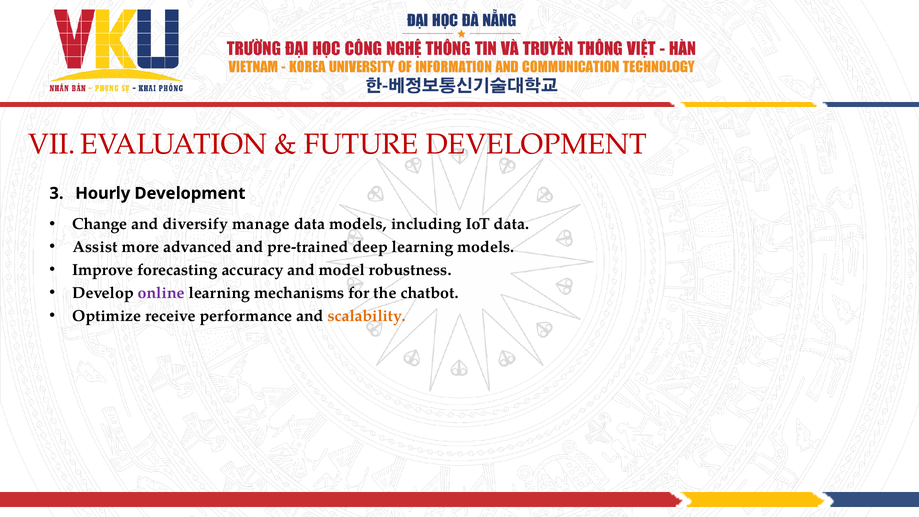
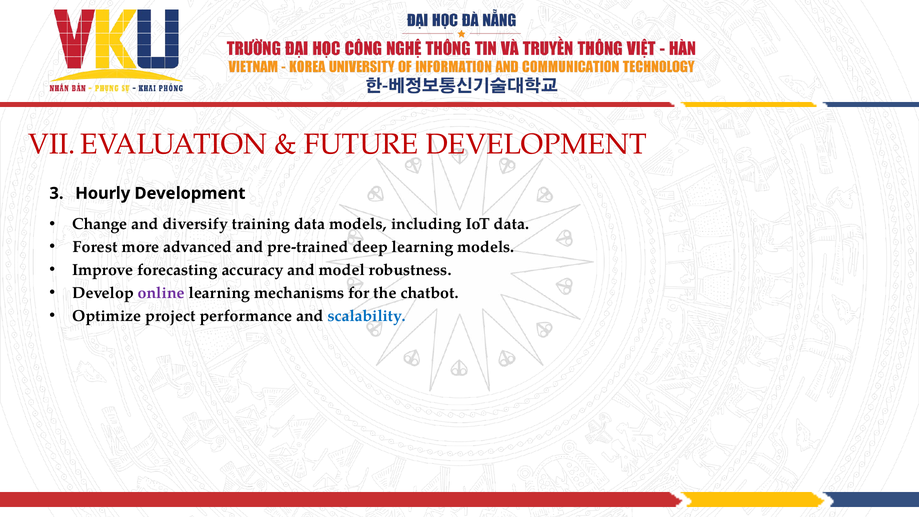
manage: manage -> training
Assist: Assist -> Forest
receive: receive -> project
scalability colour: orange -> blue
